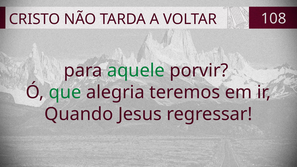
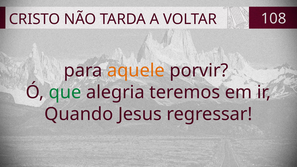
aquele colour: green -> orange
